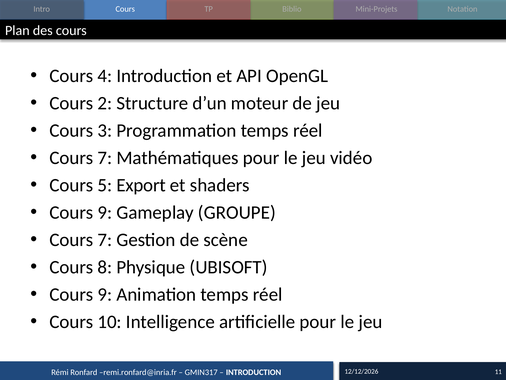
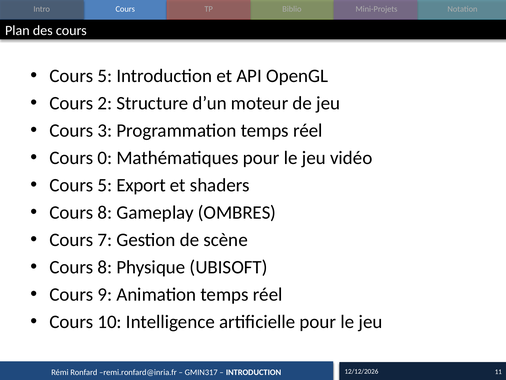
4 at (105, 76): 4 -> 5
7 at (105, 158): 7 -> 0
9 at (105, 212): 9 -> 8
GROUPE: GROUPE -> OMBRES
